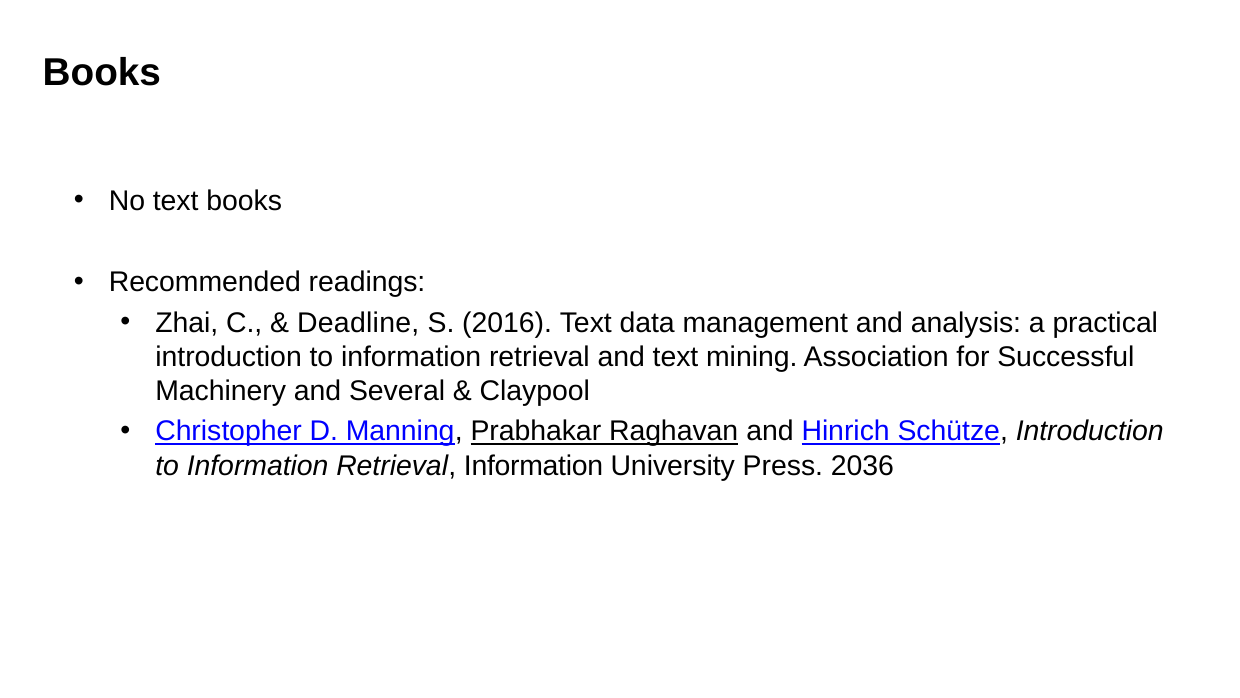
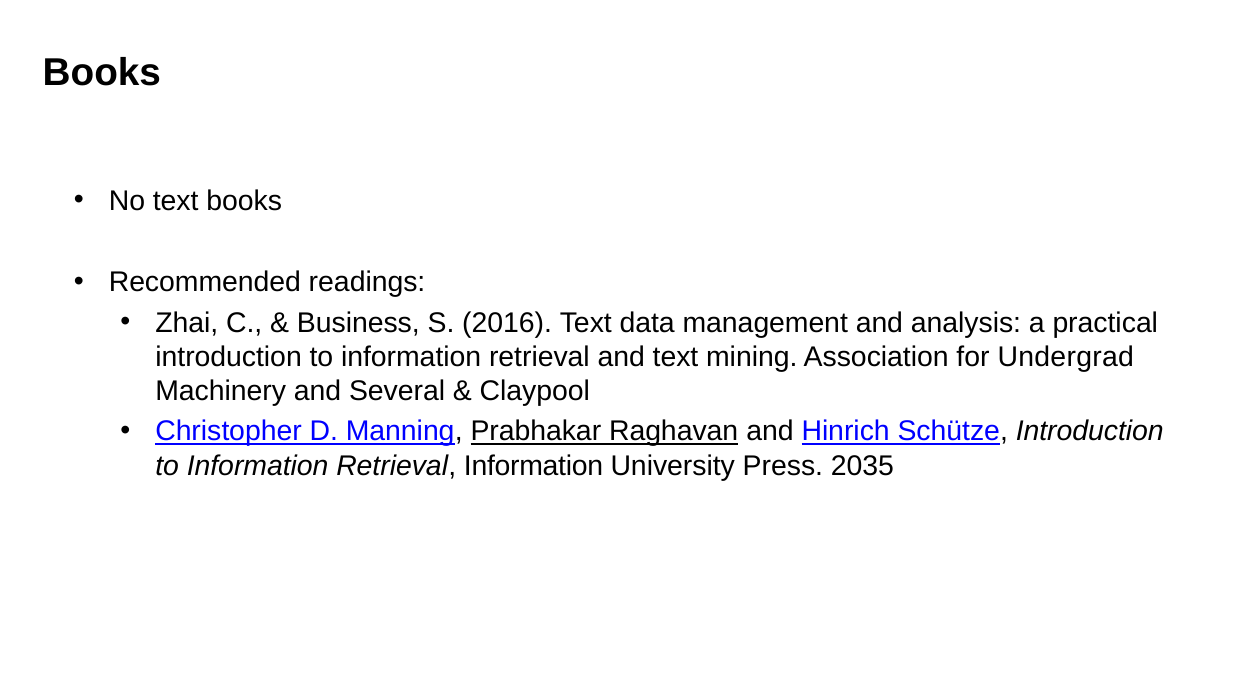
Deadline: Deadline -> Business
Successful: Successful -> Undergrad
2036: 2036 -> 2035
